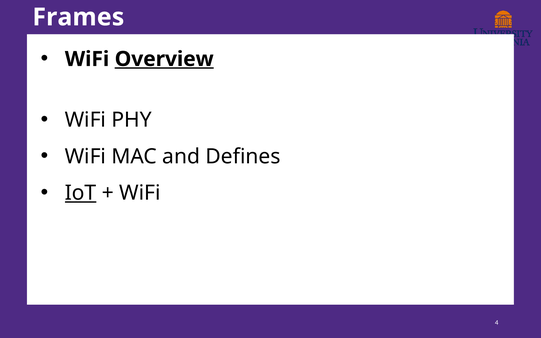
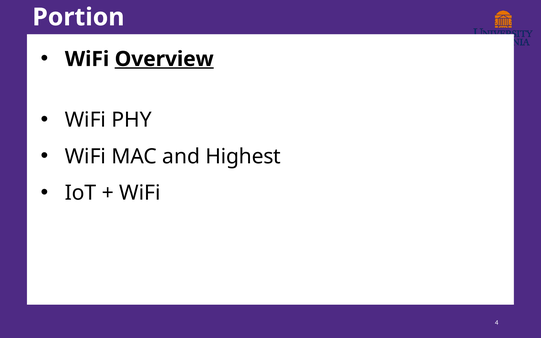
Frames: Frames -> Portion
Defines: Defines -> Highest
IoT underline: present -> none
